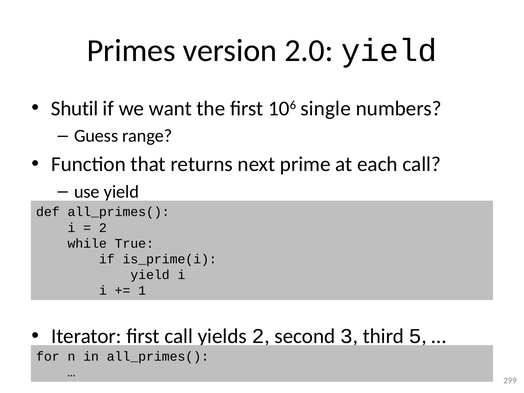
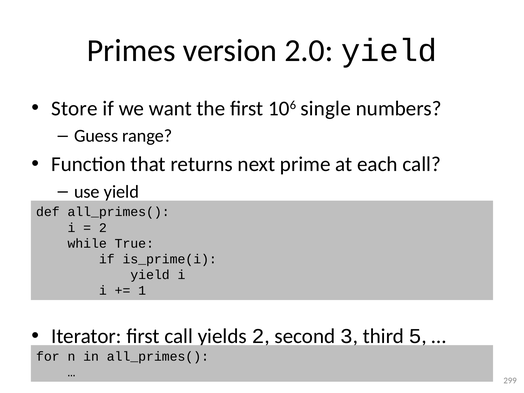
Shutil: Shutil -> Store
